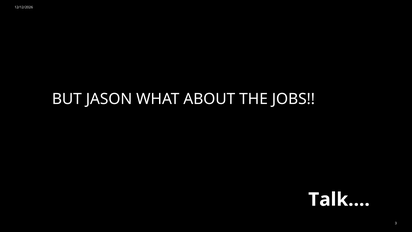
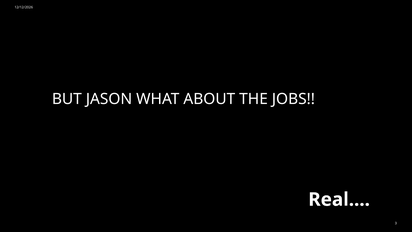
Talk: Talk -> Real
